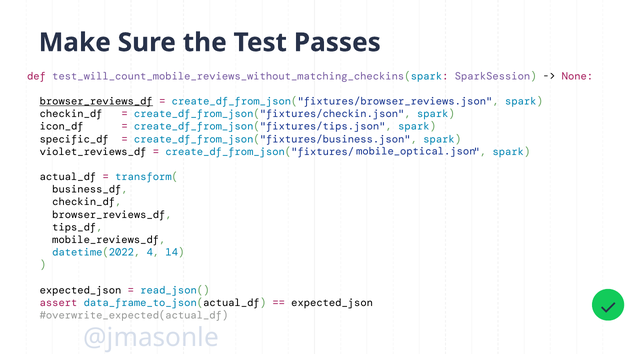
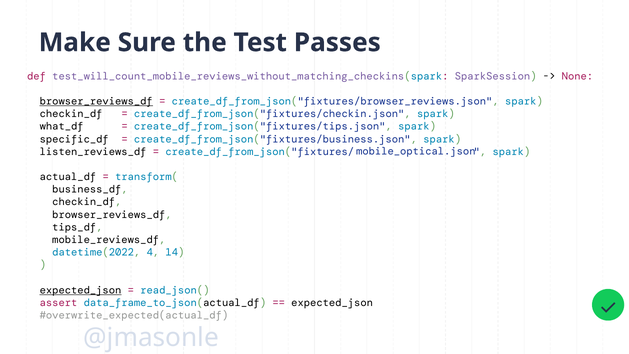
icon_df: icon_df -> what_df
violet_reviews_df: violet_reviews_df -> listen_reviews_df
expected_json at (81, 290) underline: none -> present
